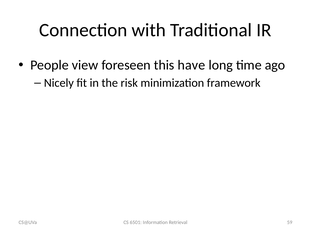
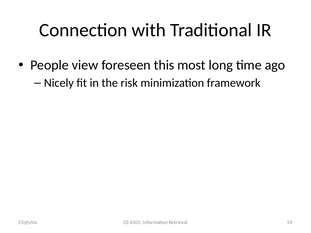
have: have -> most
